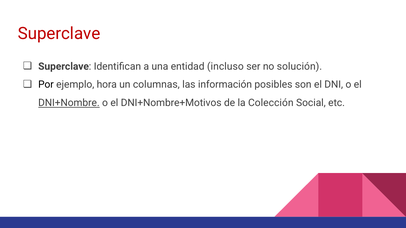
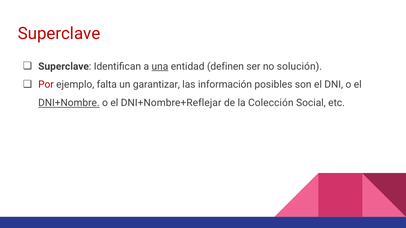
una underline: none -> present
incluso: incluso -> definen
Por colour: black -> red
hora: hora -> falta
columnas: columnas -> garantizar
DNI+Nombre+Motivos: DNI+Nombre+Motivos -> DNI+Nombre+Reflejar
